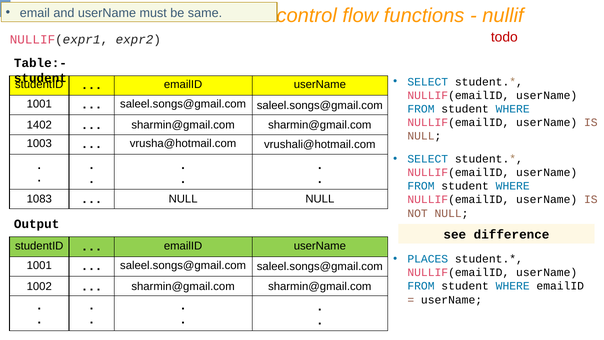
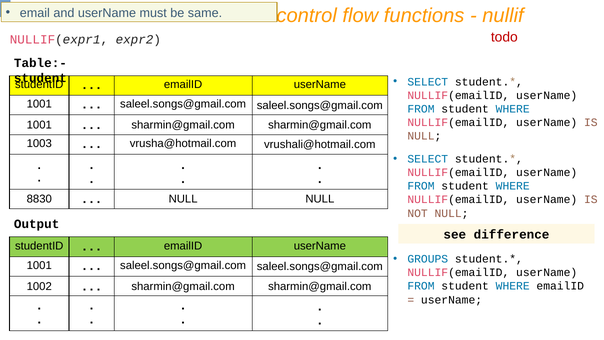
1402 at (39, 125): 1402 -> 1001
1083: 1083 -> 8830
PLACES: PLACES -> GROUPS
